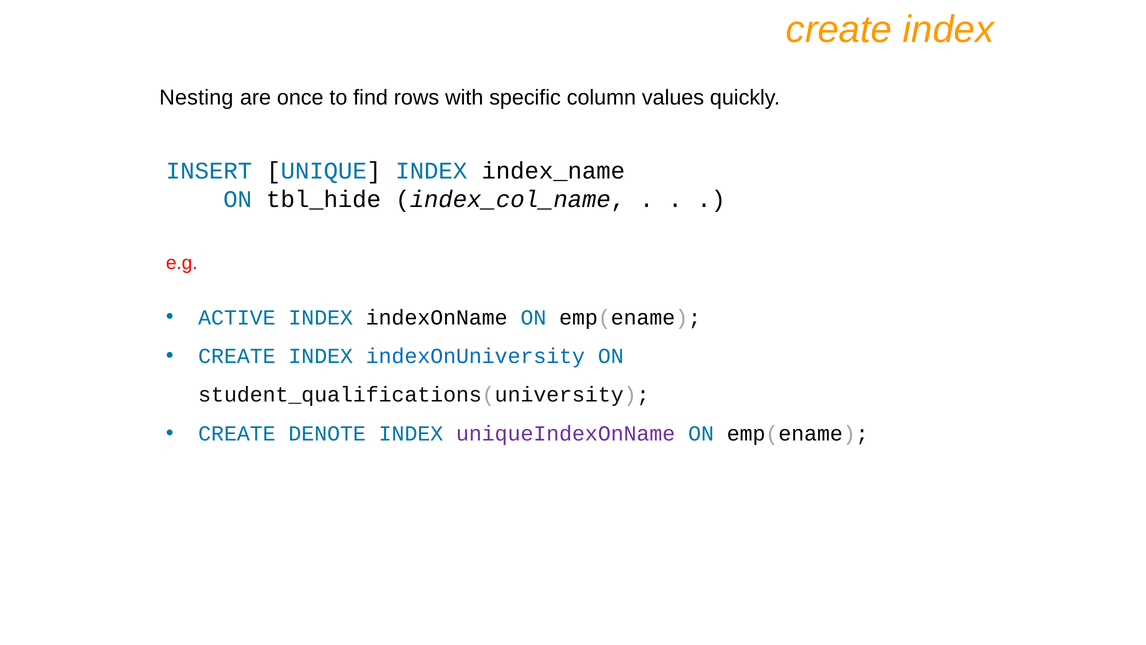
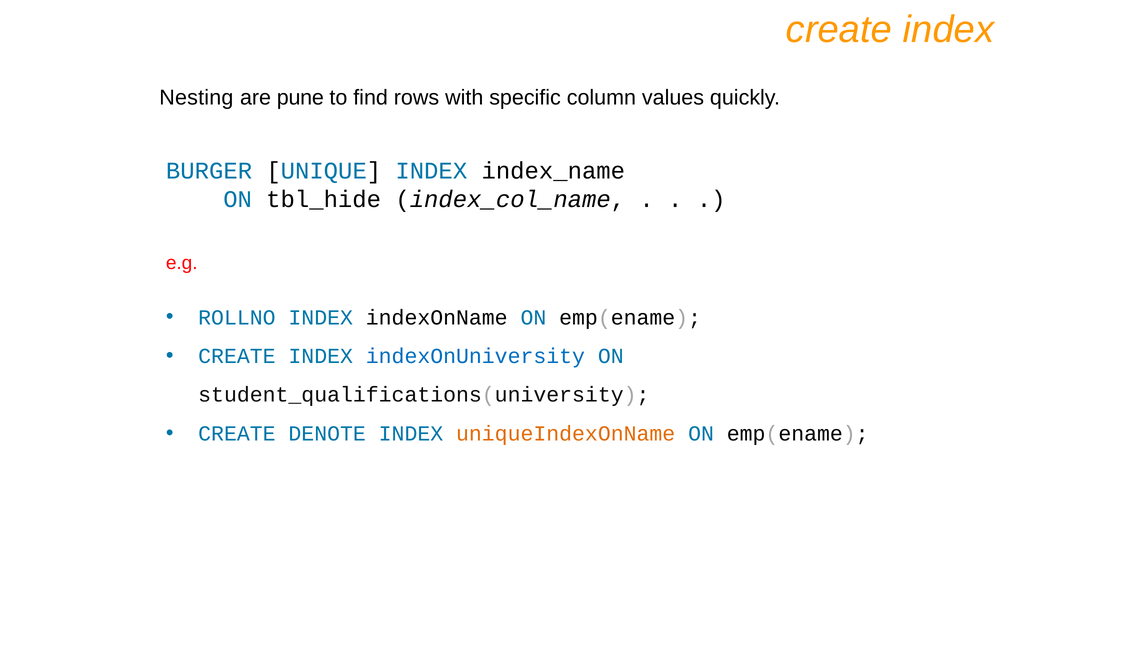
once: once -> pune
INSERT: INSERT -> BURGER
ACTIVE: ACTIVE -> ROLLNO
uniqueIndexOnName colour: purple -> orange
